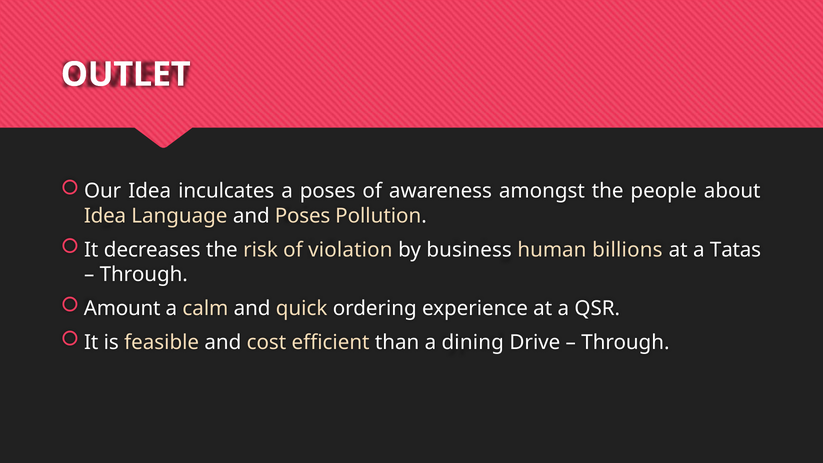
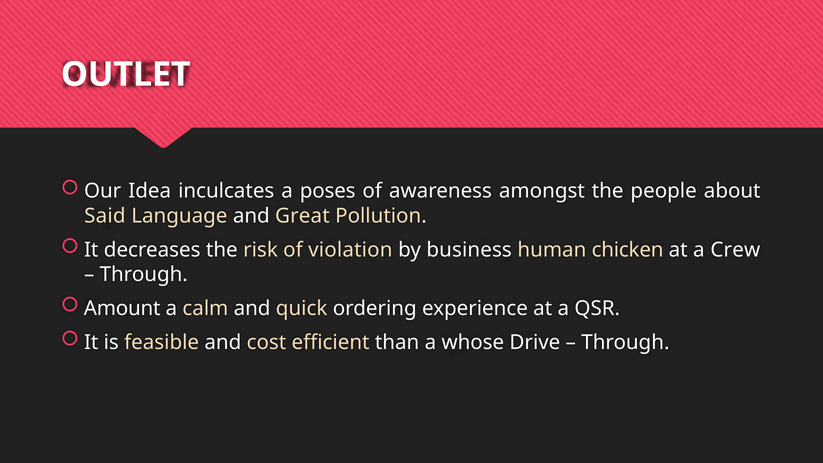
Idea at (105, 216): Idea -> Said
and Poses: Poses -> Great
billions: billions -> chicken
Tatas: Tatas -> Crew
dining: dining -> whose
